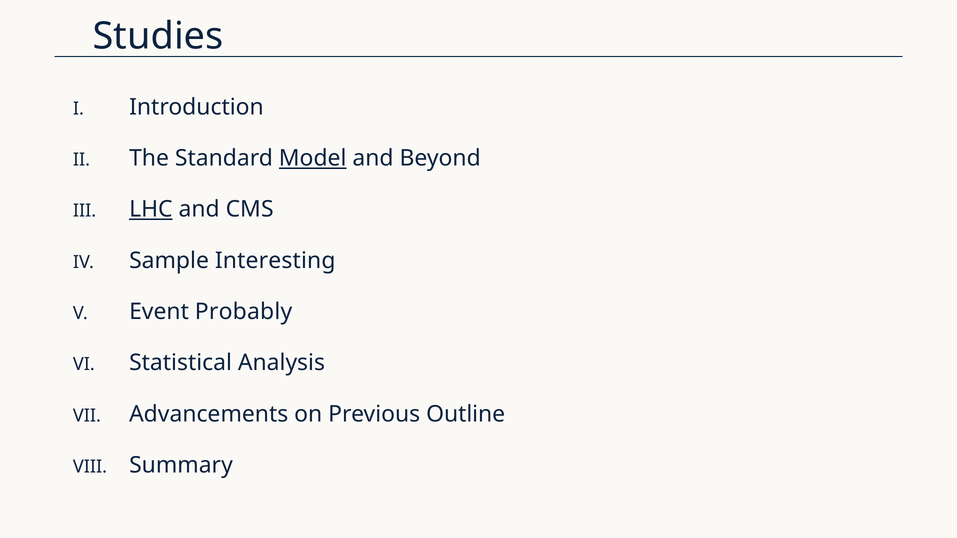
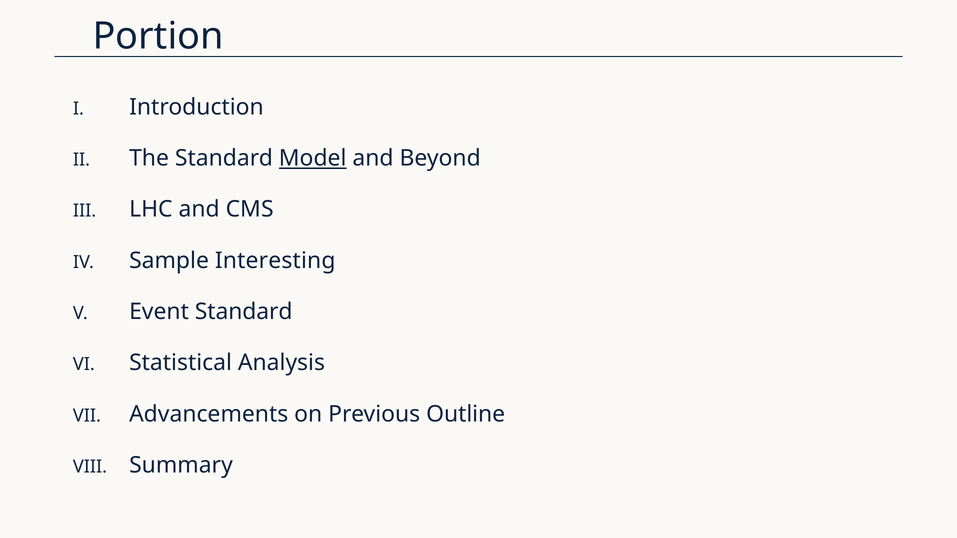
Studies: Studies -> Portion
LHC underline: present -> none
Event Probably: Probably -> Standard
